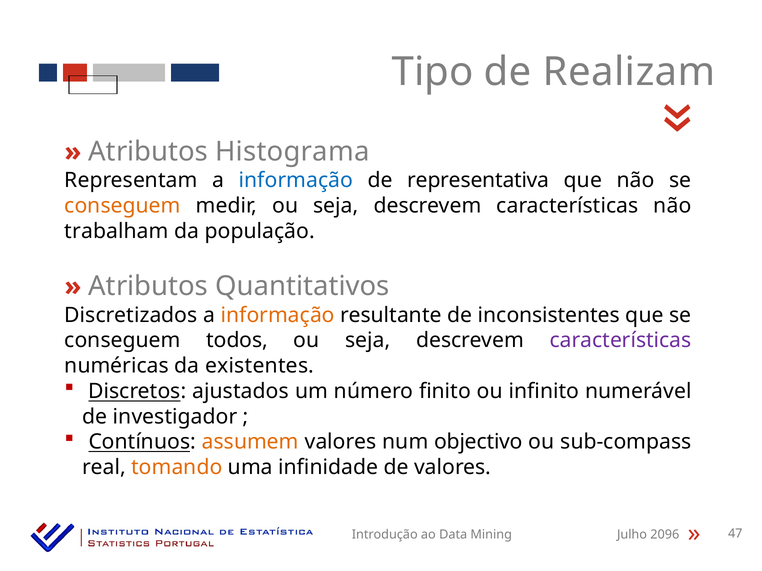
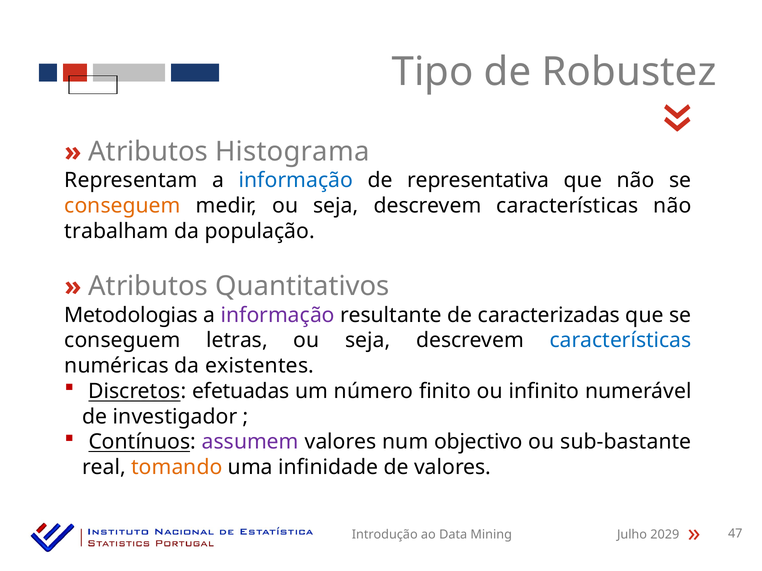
Realizam: Realizam -> Robustez
Discretizados: Discretizados -> Metodologias
informação at (278, 315) colour: orange -> purple
inconsistentes: inconsistentes -> caracterizadas
todos: todos -> letras
características at (621, 341) colour: purple -> blue
ajustados: ajustados -> efetuadas
assumem colour: orange -> purple
sub-compass: sub-compass -> sub-bastante
2096: 2096 -> 2029
